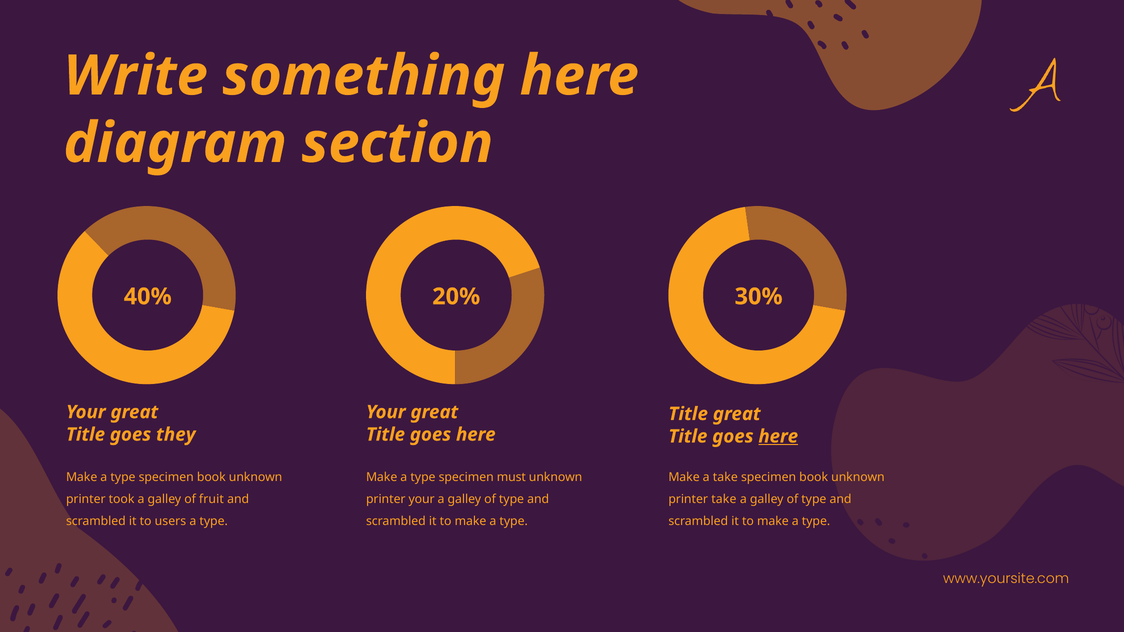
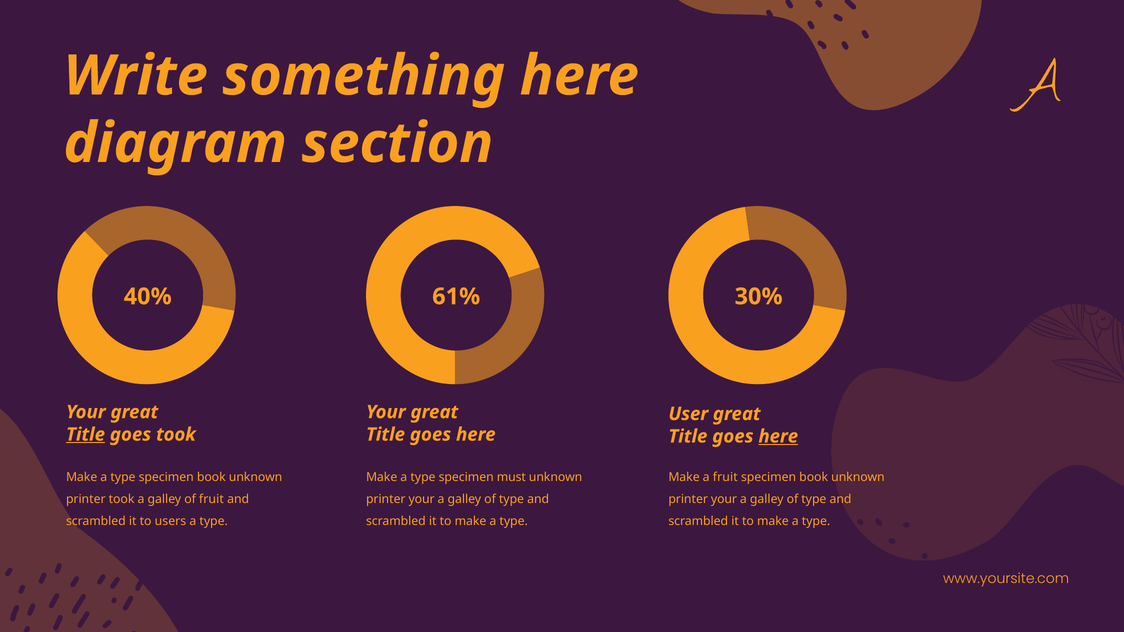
20%: 20% -> 61%
Title at (688, 414): Title -> User
Title at (86, 435) underline: none -> present
goes they: they -> took
a take: take -> fruit
take at (724, 499): take -> your
